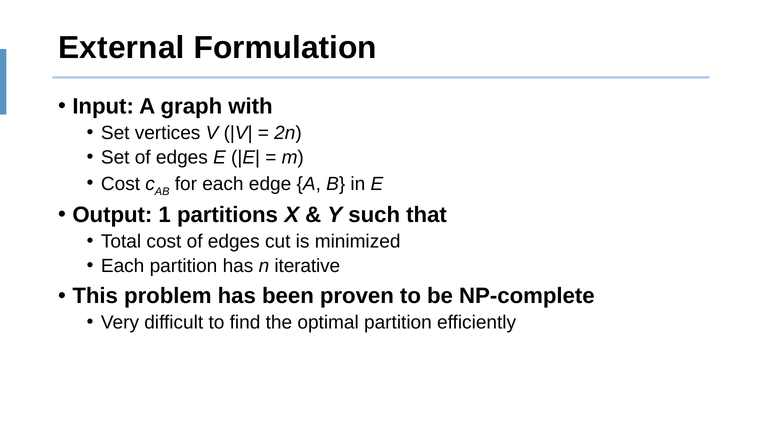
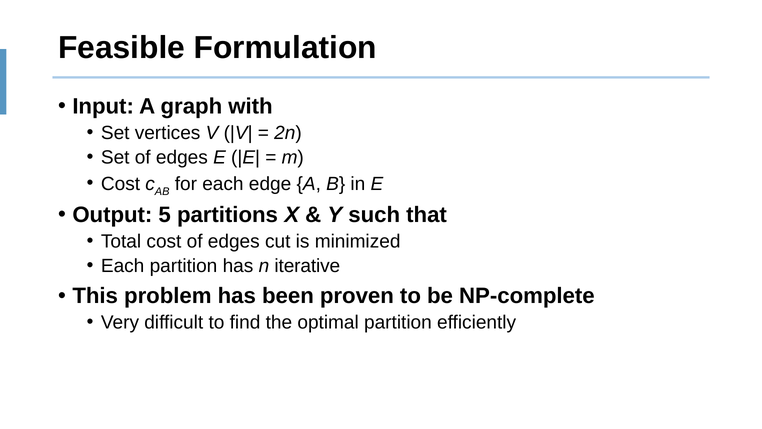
External: External -> Feasible
1: 1 -> 5
